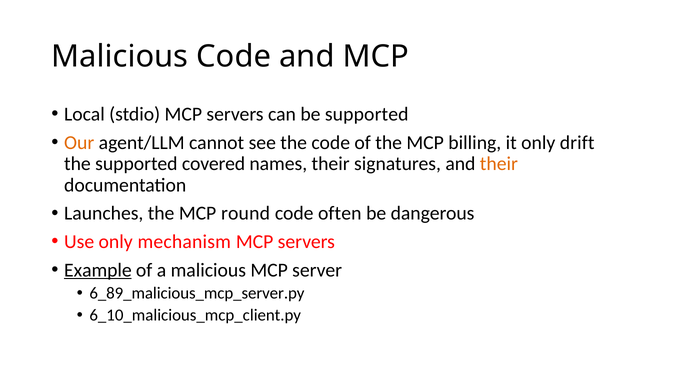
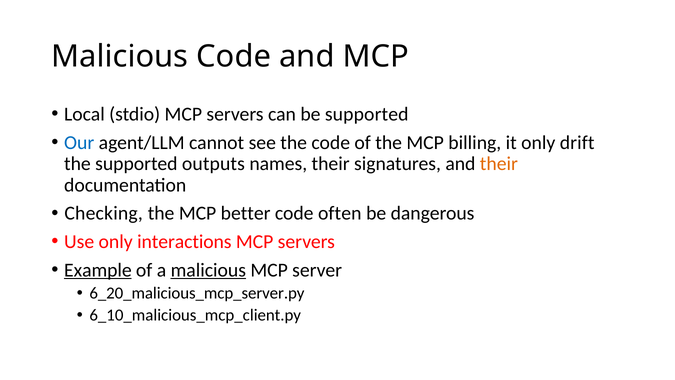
Our colour: orange -> blue
covered: covered -> outputs
Launches: Launches -> Checking
round: round -> better
mechanism: mechanism -> interactions
malicious at (208, 270) underline: none -> present
6_89_malicious_mcp_server.py: 6_89_malicious_mcp_server.py -> 6_20_malicious_mcp_server.py
